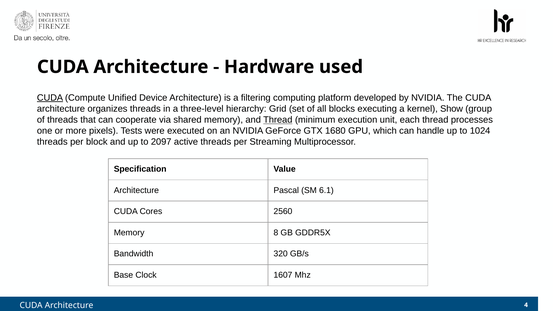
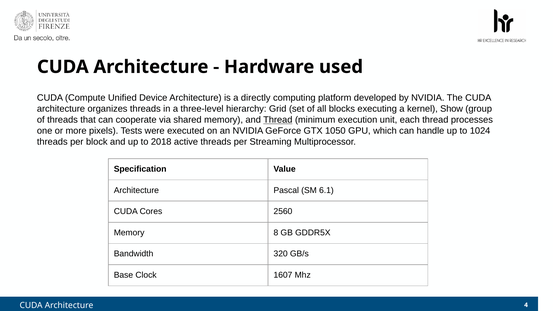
CUDA at (50, 98) underline: present -> none
filtering: filtering -> directly
1680: 1680 -> 1050
2097: 2097 -> 2018
